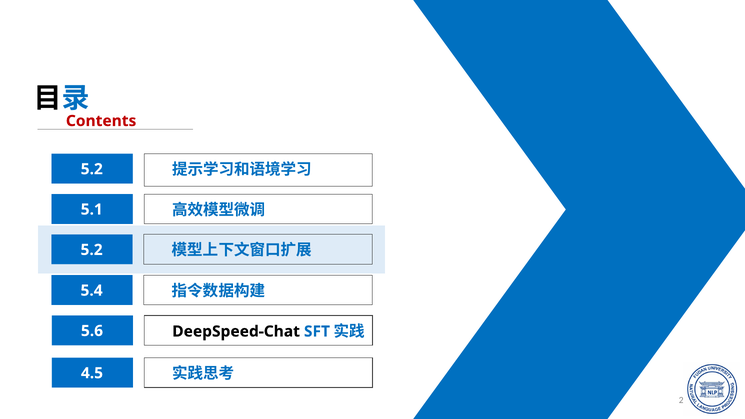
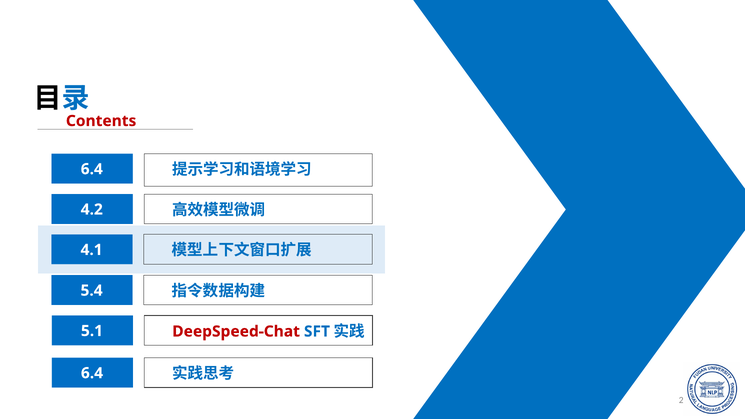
5.2 at (92, 169): 5.2 -> 6.4
5.1: 5.1 -> 4.2
5.2 at (92, 250): 5.2 -> 4.1
5.6: 5.6 -> 5.1
DeepSpeed-Chat colour: black -> red
4.5 at (92, 373): 4.5 -> 6.4
